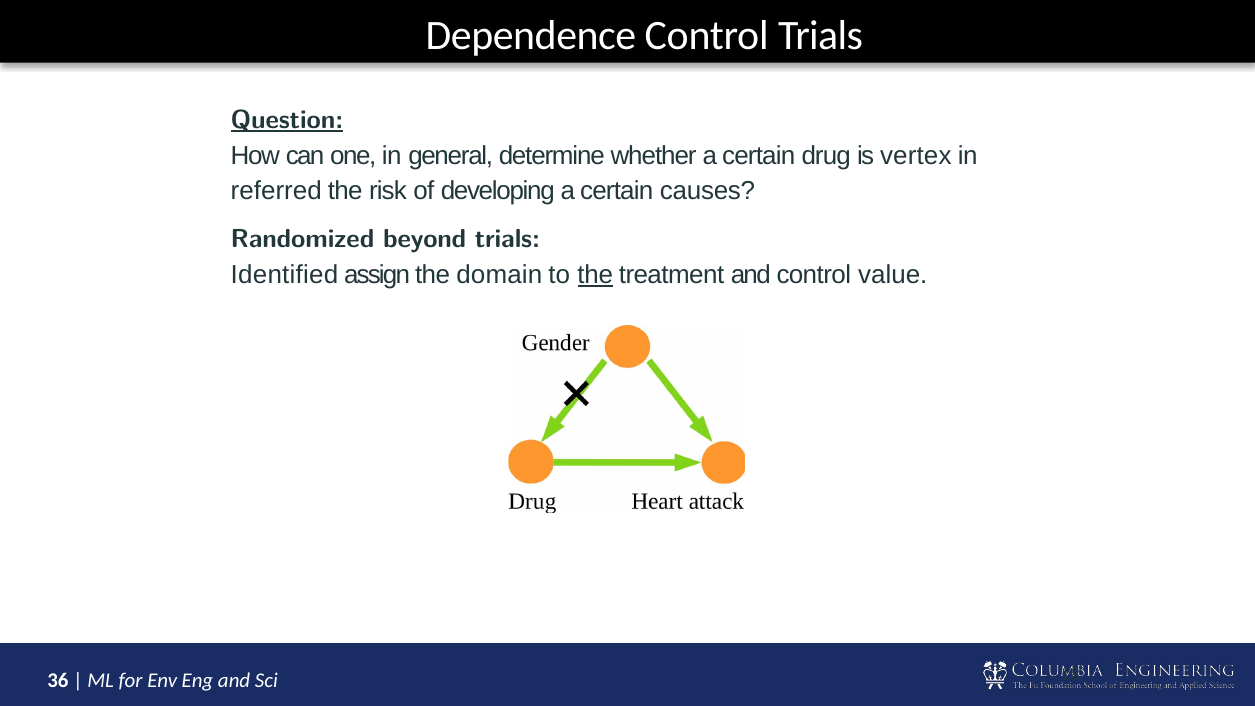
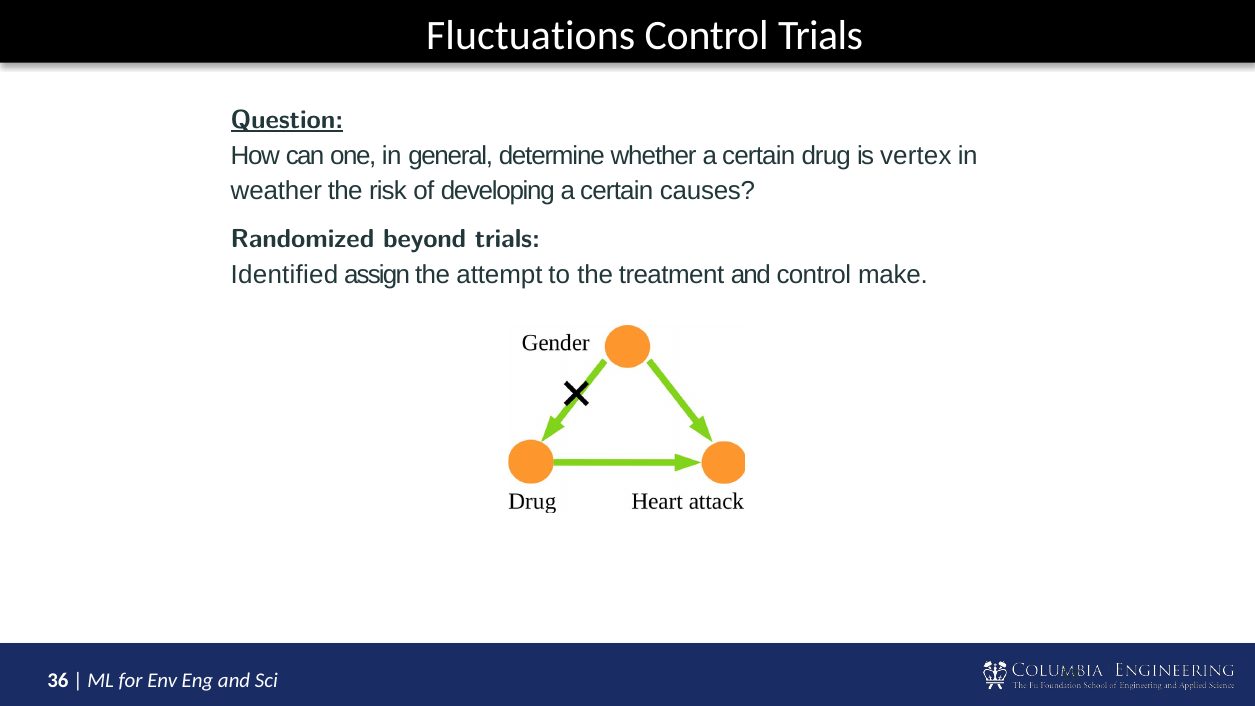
Dependence: Dependence -> Fluctuations
referred: referred -> weather
domain: domain -> attempt
the at (595, 275) underline: present -> none
value: value -> make
